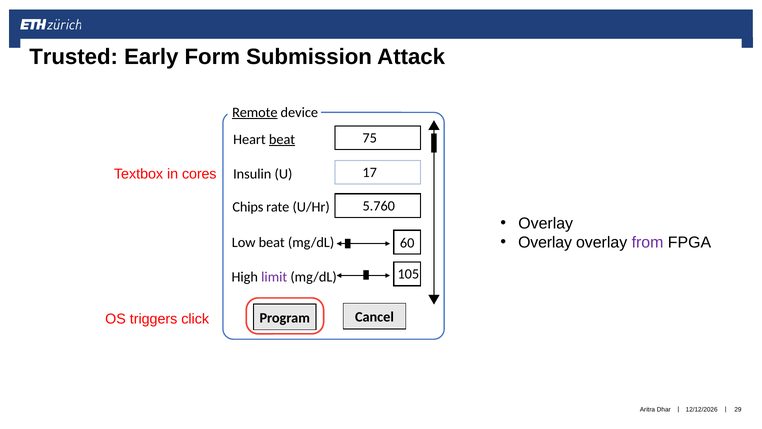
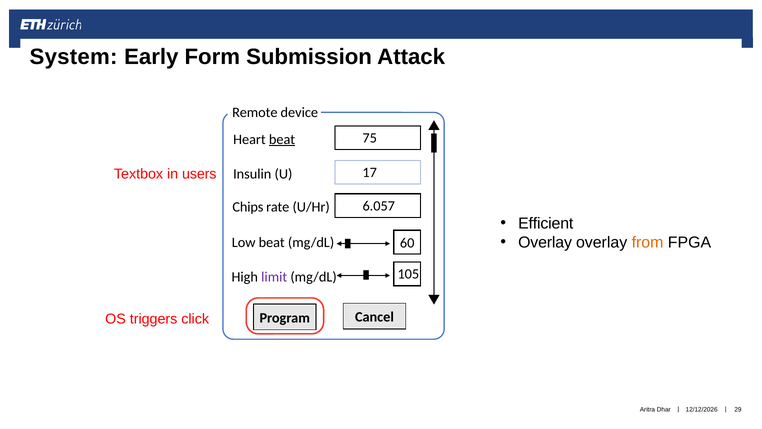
Trusted: Trusted -> System
Remote underline: present -> none
cores: cores -> users
5.760: 5.760 -> 6.057
Overlay at (546, 223): Overlay -> Efficient
from colour: purple -> orange
